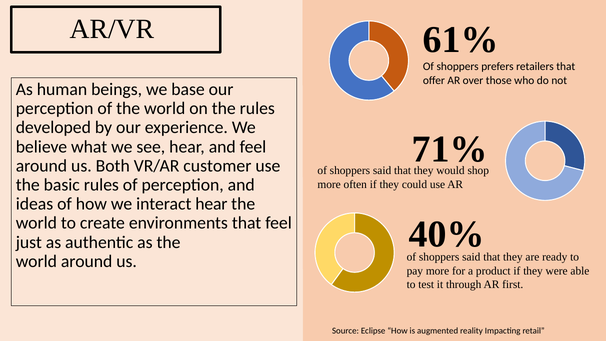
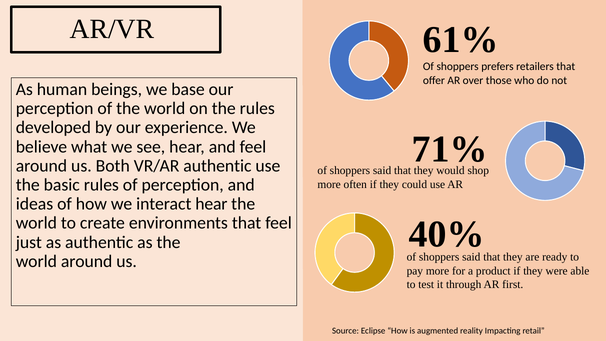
VR/AR customer: customer -> authentic
